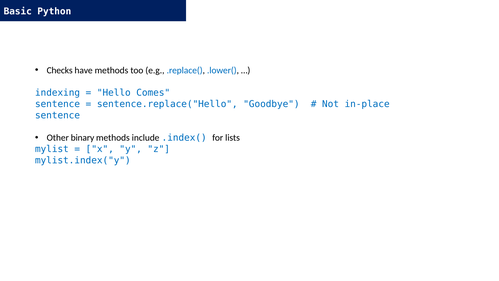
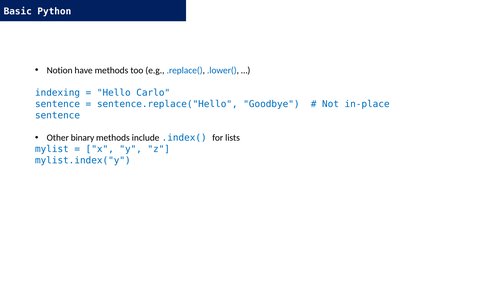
Checks: Checks -> Notion
Comes: Comes -> Carlo
